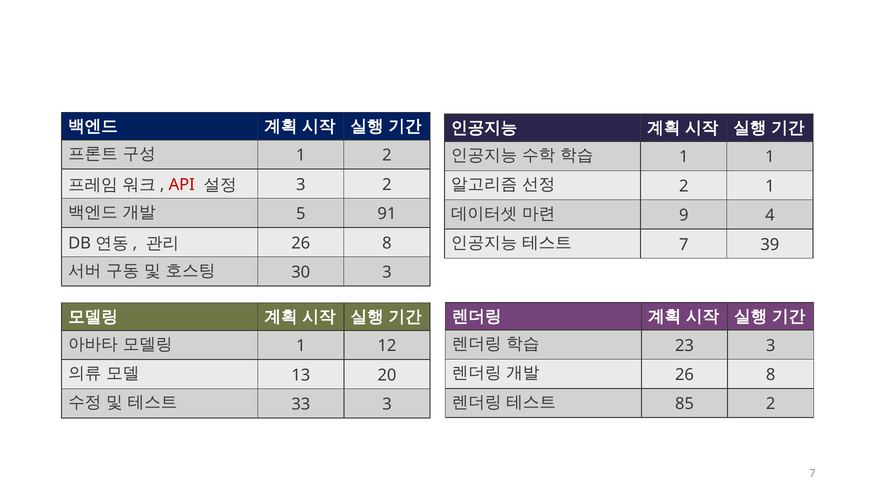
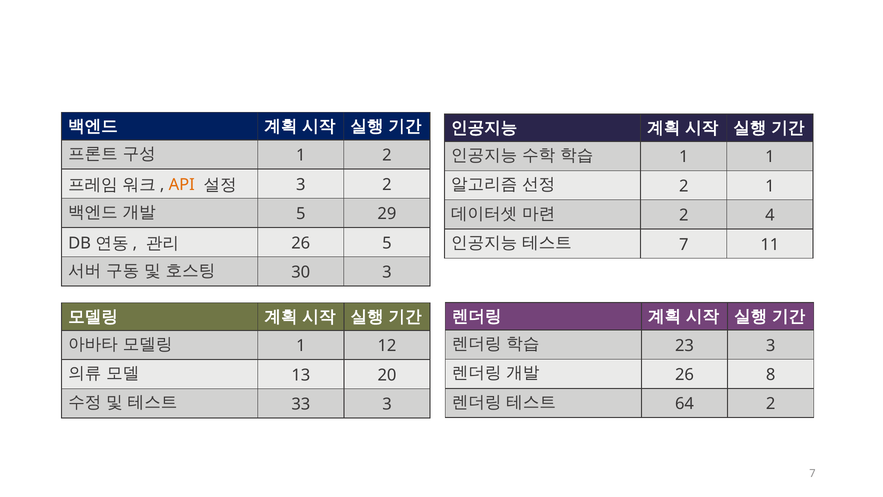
API colour: red -> orange
91: 91 -> 29
9 at (684, 215): 9 -> 2
39: 39 -> 11
8 at (387, 243): 8 -> 5
85: 85 -> 64
